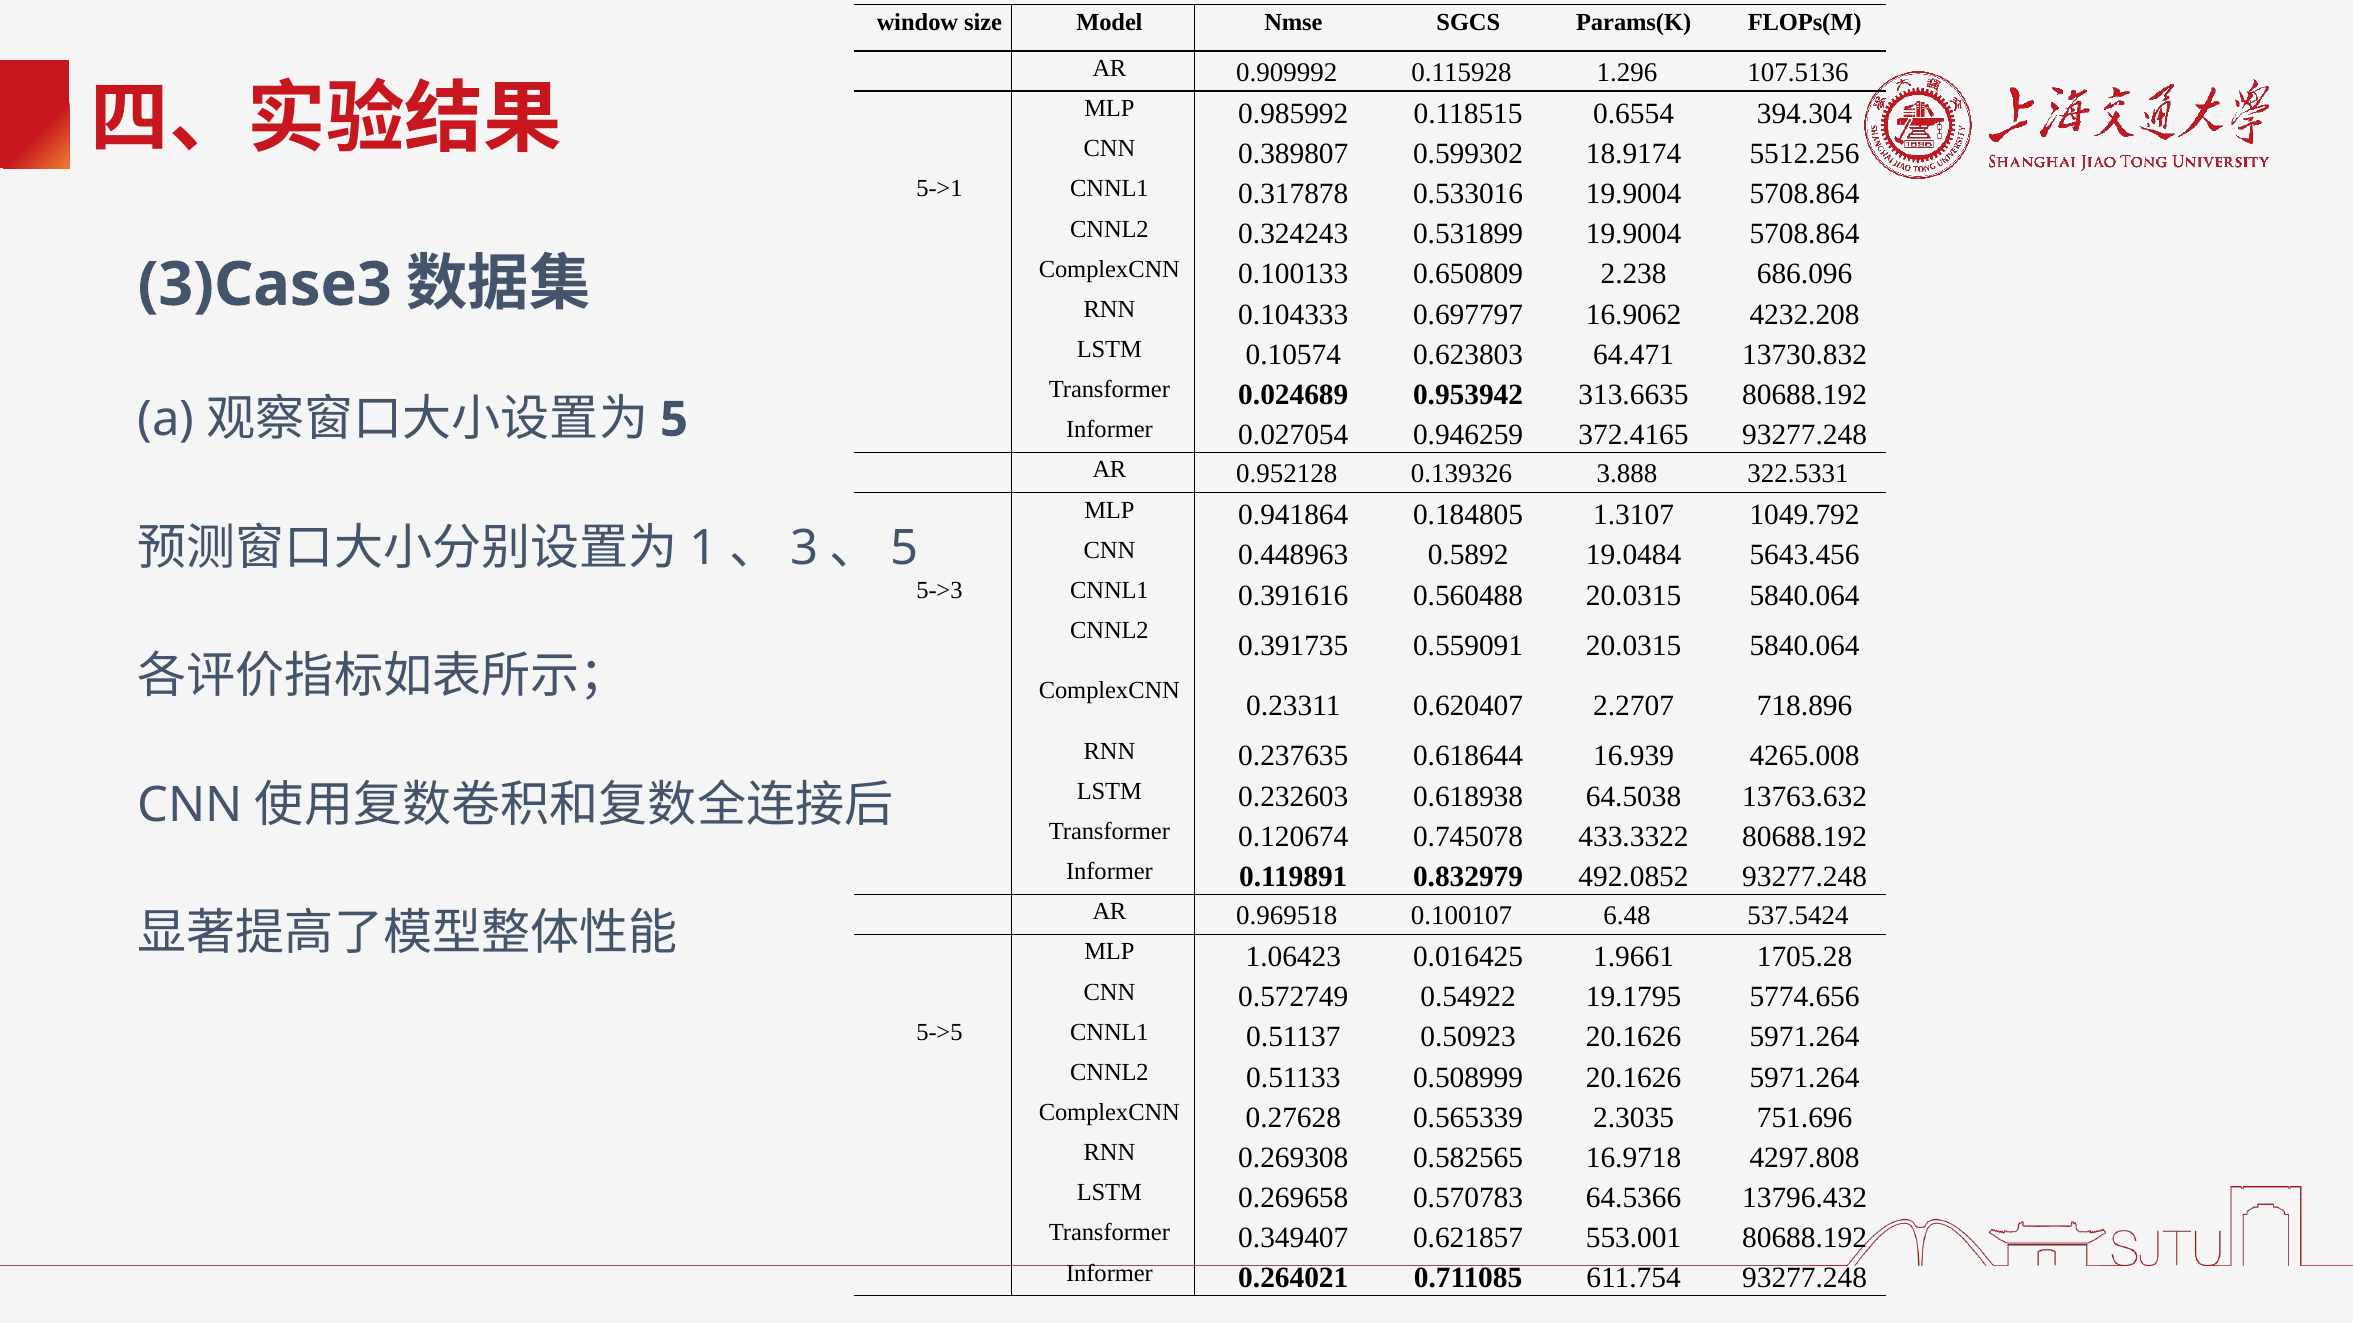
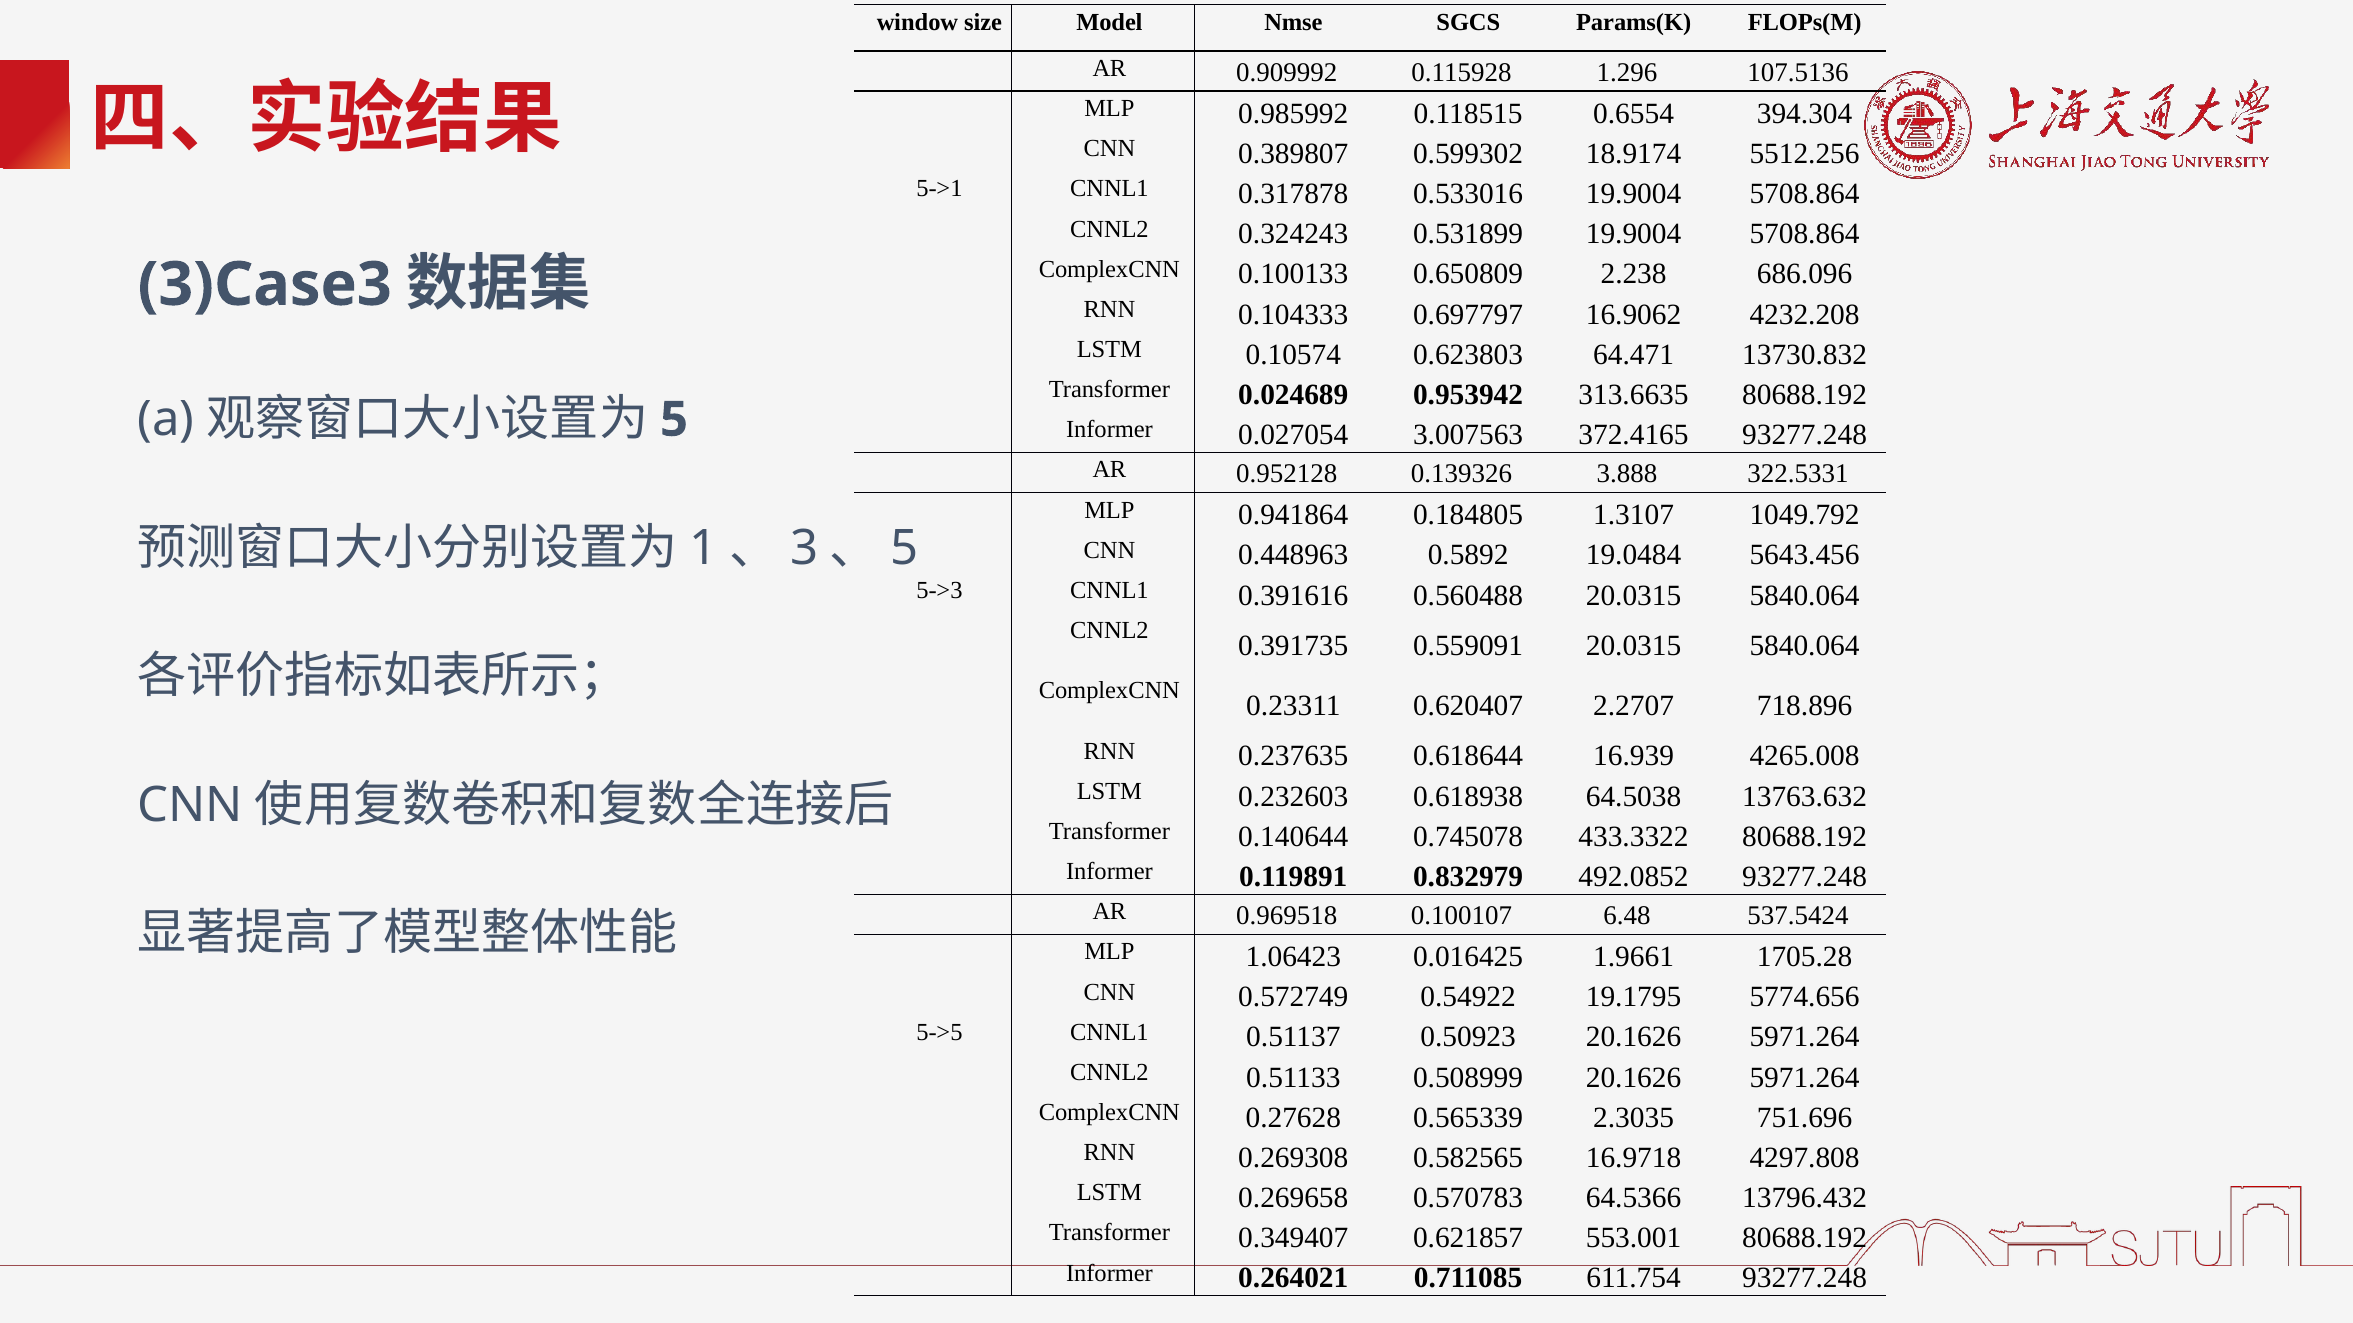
0.946259: 0.946259 -> 3.007563
0.120674: 0.120674 -> 0.140644
